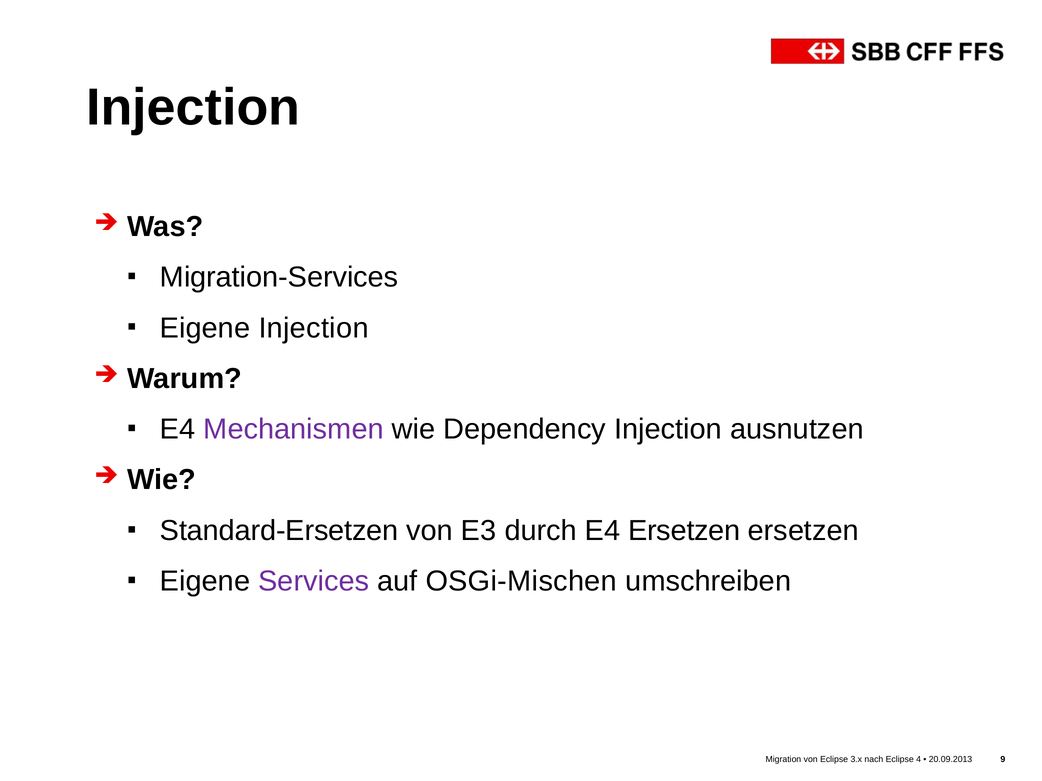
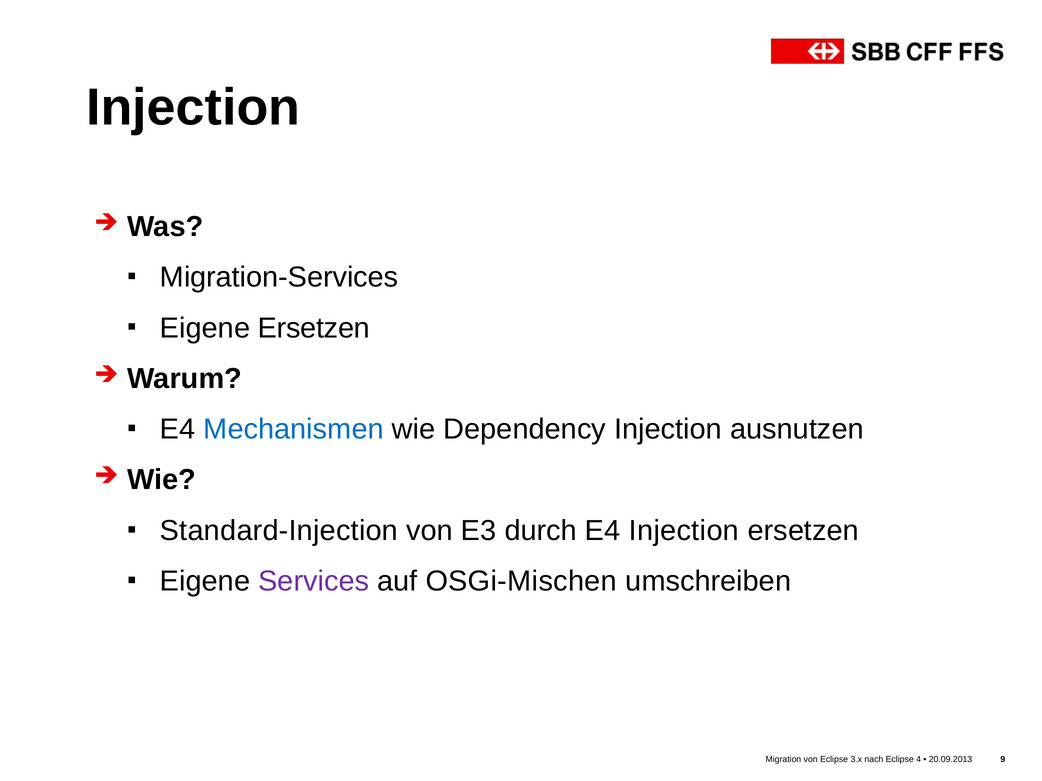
Eigene Injection: Injection -> Ersetzen
Mechanismen colour: purple -> blue
Standard-Ersetzen: Standard-Ersetzen -> Standard-Injection
E4 Ersetzen: Ersetzen -> Injection
